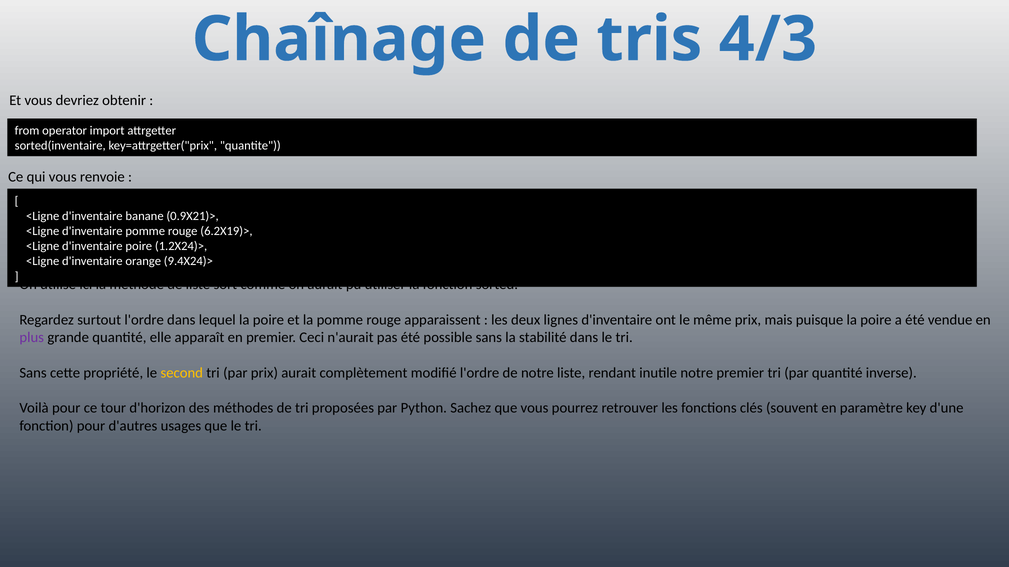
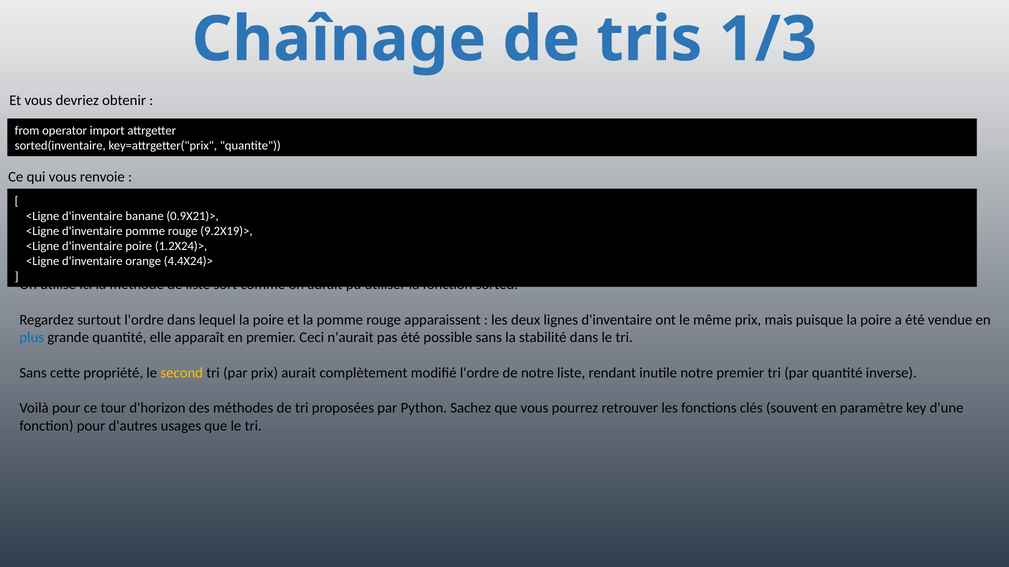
4/3: 4/3 -> 1/3
6.2X19)>: 6.2X19)> -> 9.2X19)>
9.4X24)>: 9.4X24)> -> 4.4X24)>
plus colour: purple -> blue
